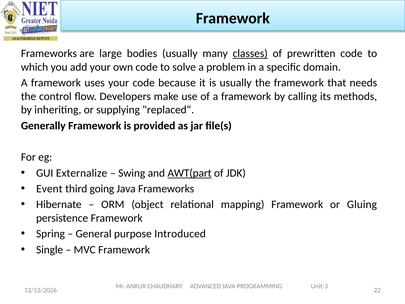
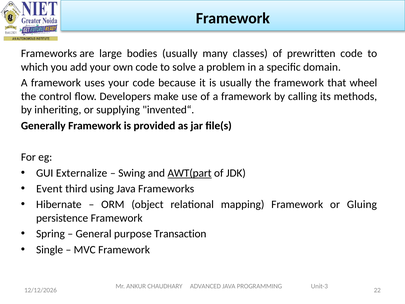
classes underline: present -> none
needs: needs -> wheel
replaced“: replaced“ -> invented“
going: going -> using
Introduced: Introduced -> Transaction
